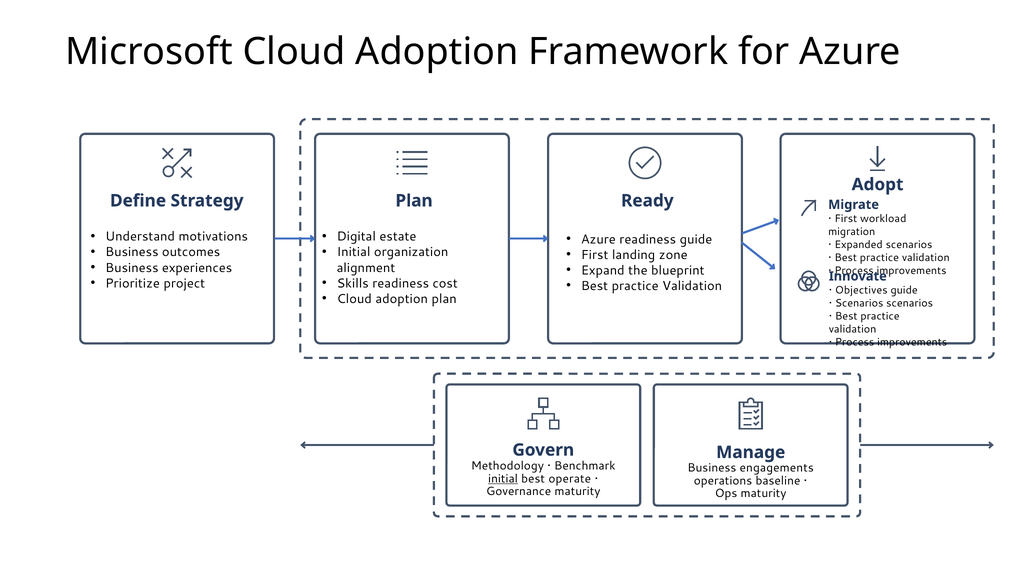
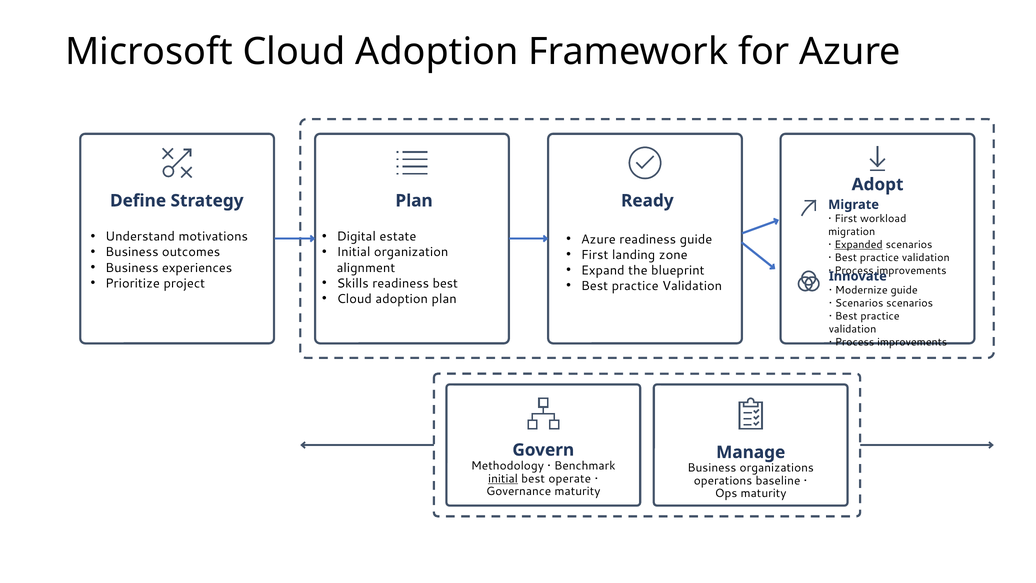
Expanded underline: none -> present
readiness cost: cost -> best
Objectives: Objectives -> Modernize
engagements: engagements -> organizations
